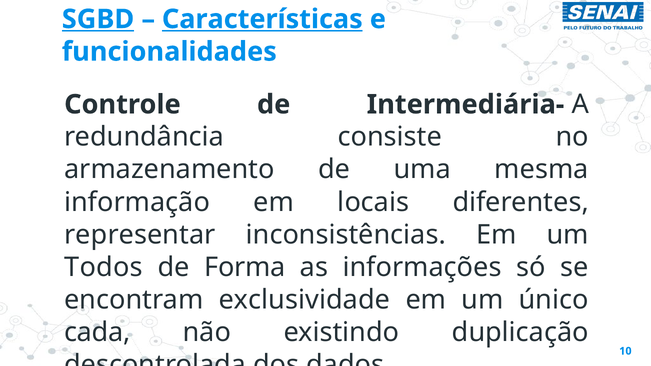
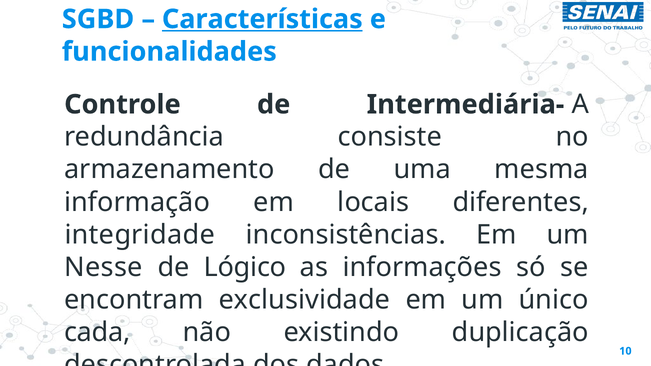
SGBD underline: present -> none
representar: representar -> integridade
Todos: Todos -> Nesse
Forma: Forma -> Lógico
